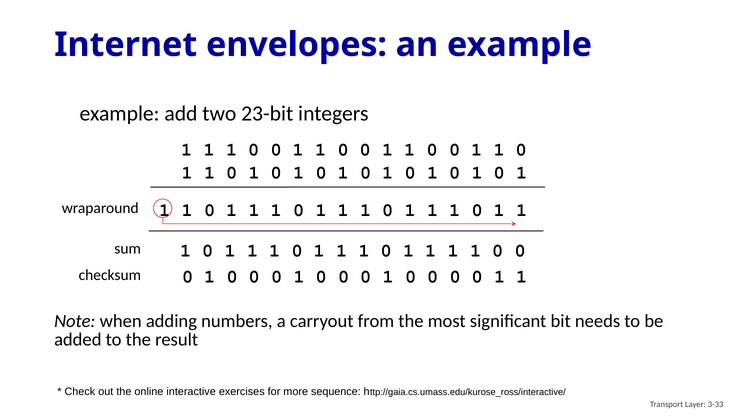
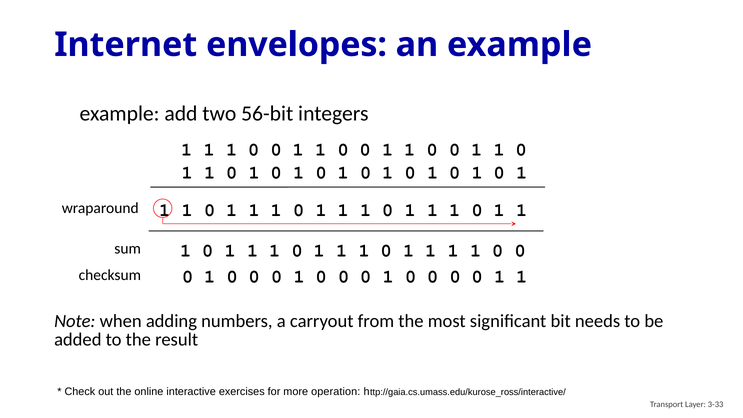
23-bit: 23-bit -> 56-bit
sequence: sequence -> operation
